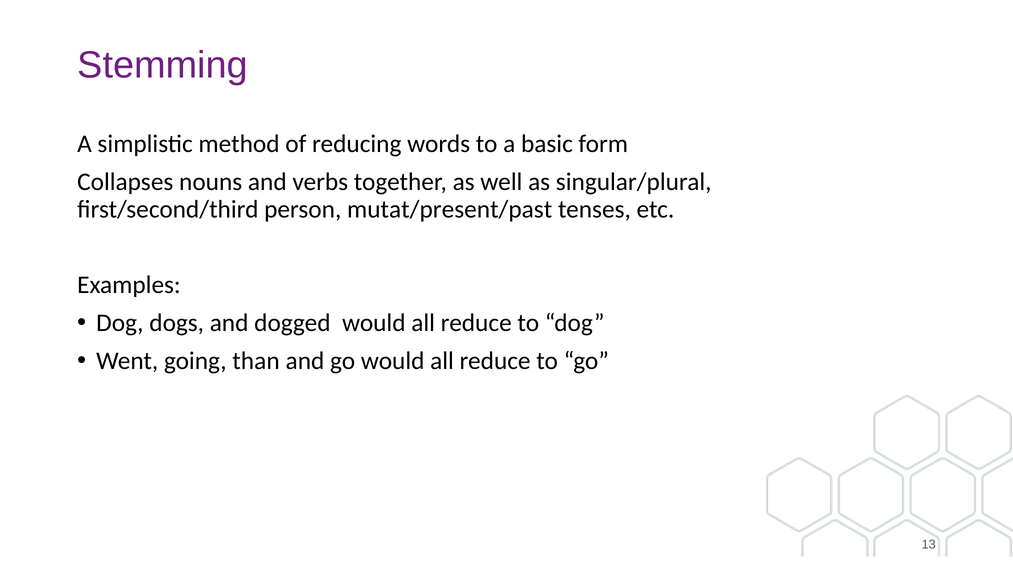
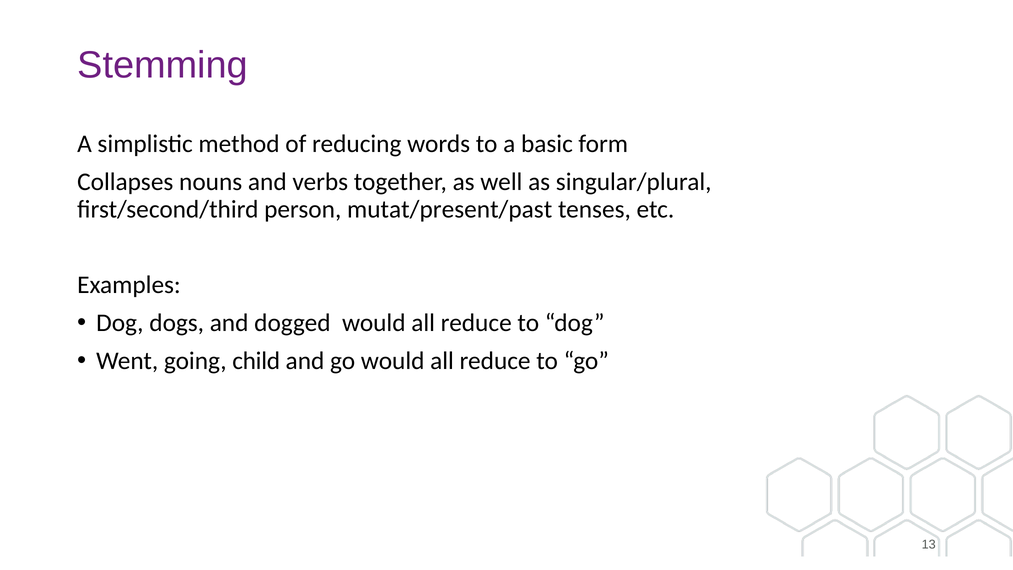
than: than -> child
